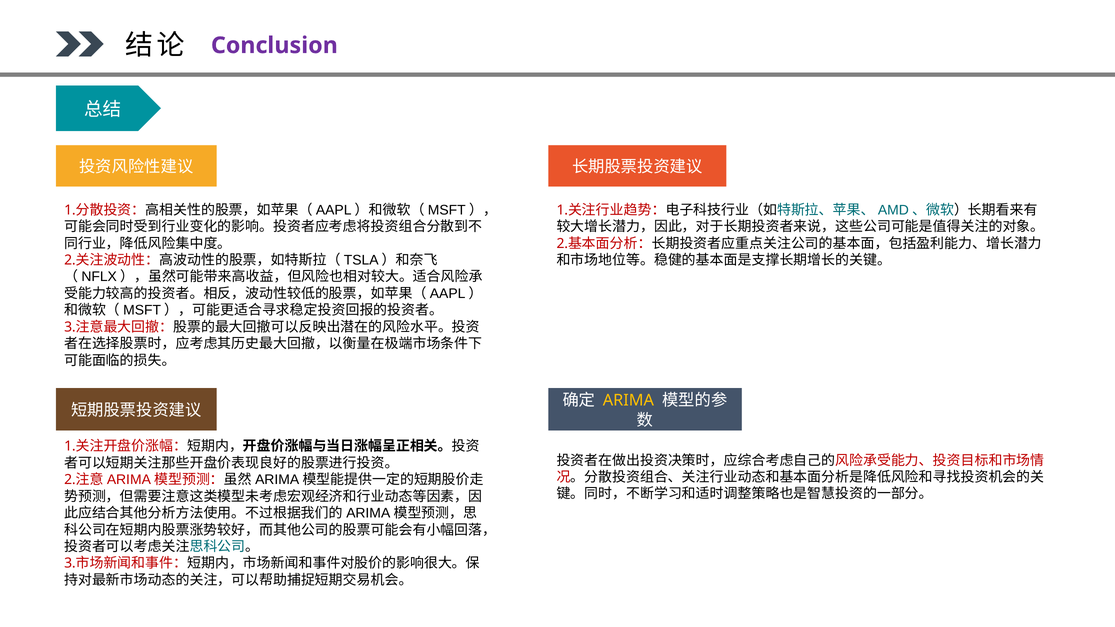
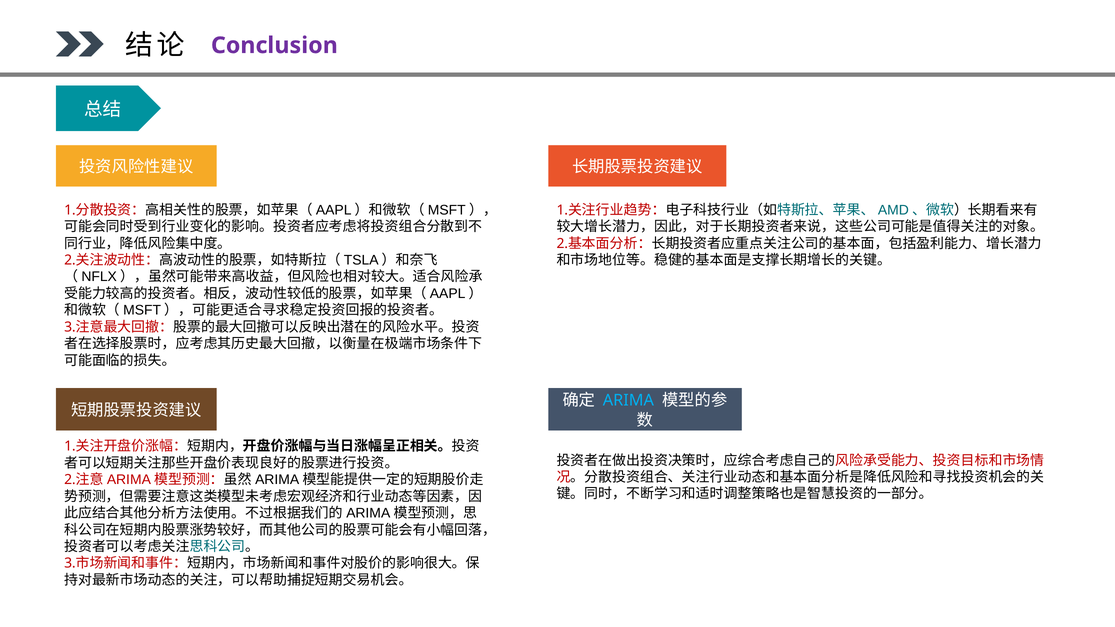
ARIMA colour: yellow -> light blue
